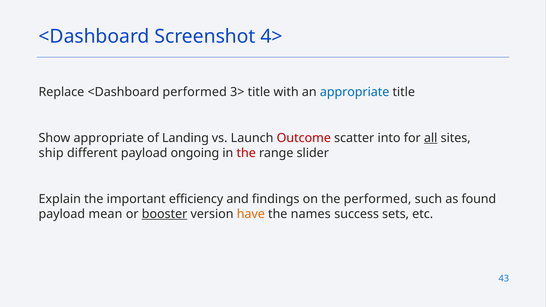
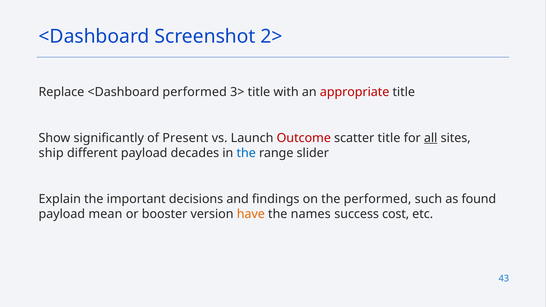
4>: 4> -> 2>
appropriate at (355, 92) colour: blue -> red
Show appropriate: appropriate -> significantly
Landing: Landing -> Present
scatter into: into -> title
ongoing: ongoing -> decades
the at (246, 153) colour: red -> blue
efficiency: efficiency -> decisions
booster underline: present -> none
sets: sets -> cost
